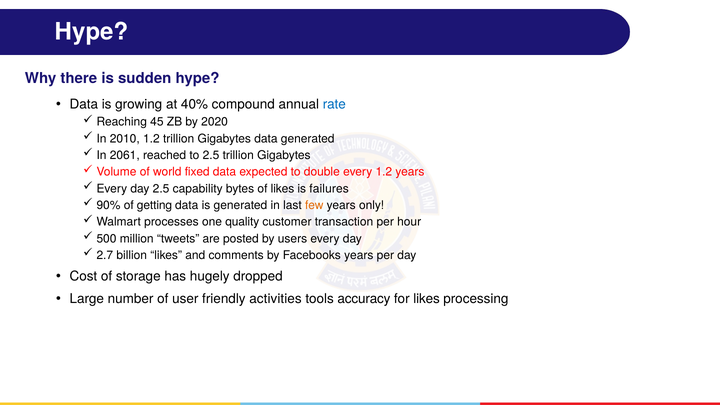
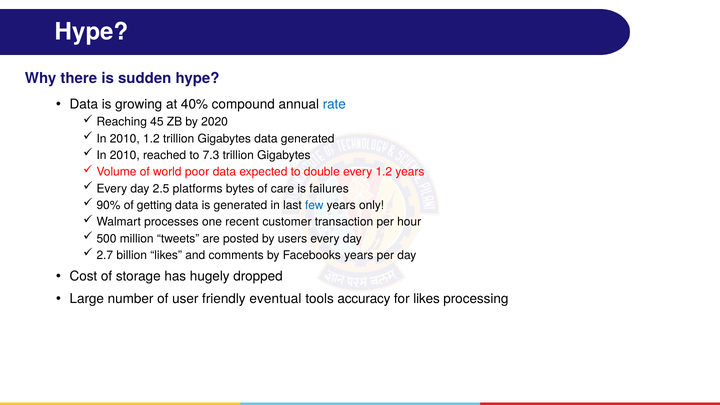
2061 at (125, 155): 2061 -> 2010
to 2.5: 2.5 -> 7.3
fixed: fixed -> poor
capability: capability -> platforms
of likes: likes -> care
few colour: orange -> blue
quality: quality -> recent
activities: activities -> eventual
